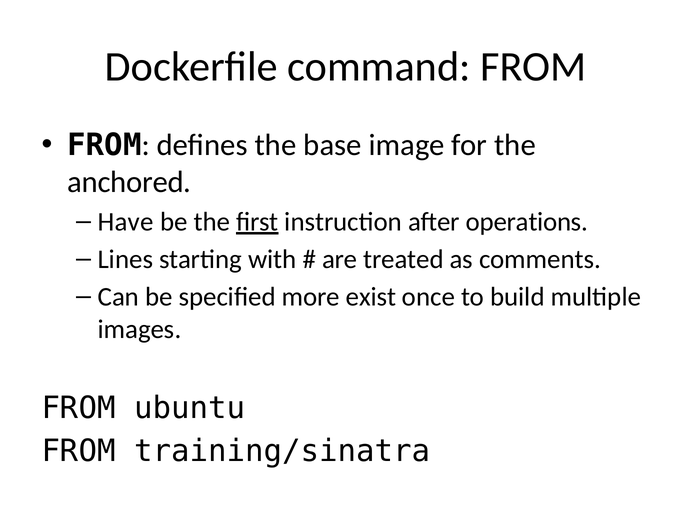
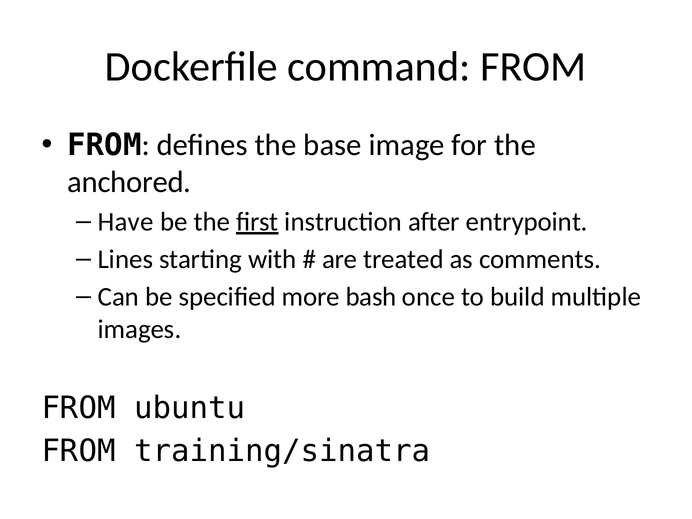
operations: operations -> entrypoint
exist: exist -> bash
